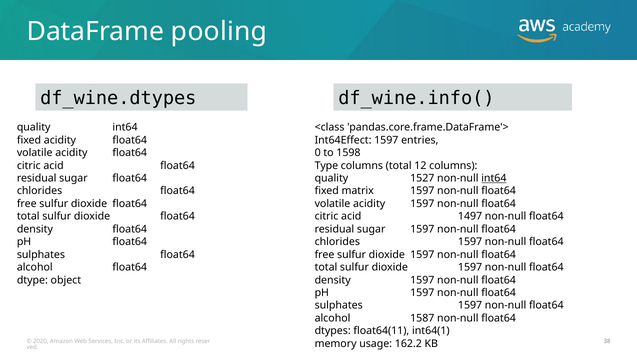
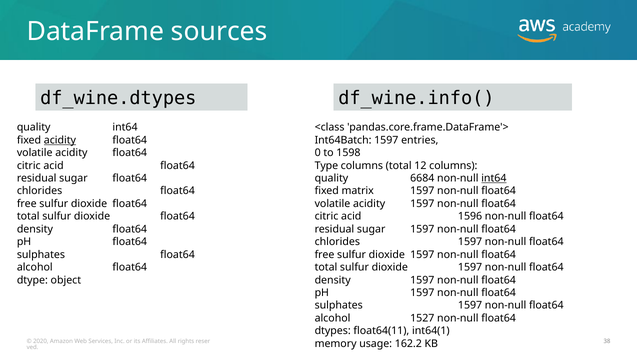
pooling: pooling -> sources
acidity at (60, 140) underline: none -> present
Int64Effect: Int64Effect -> Int64Batch
1527: 1527 -> 6684
1497: 1497 -> 1596
1587: 1587 -> 1527
